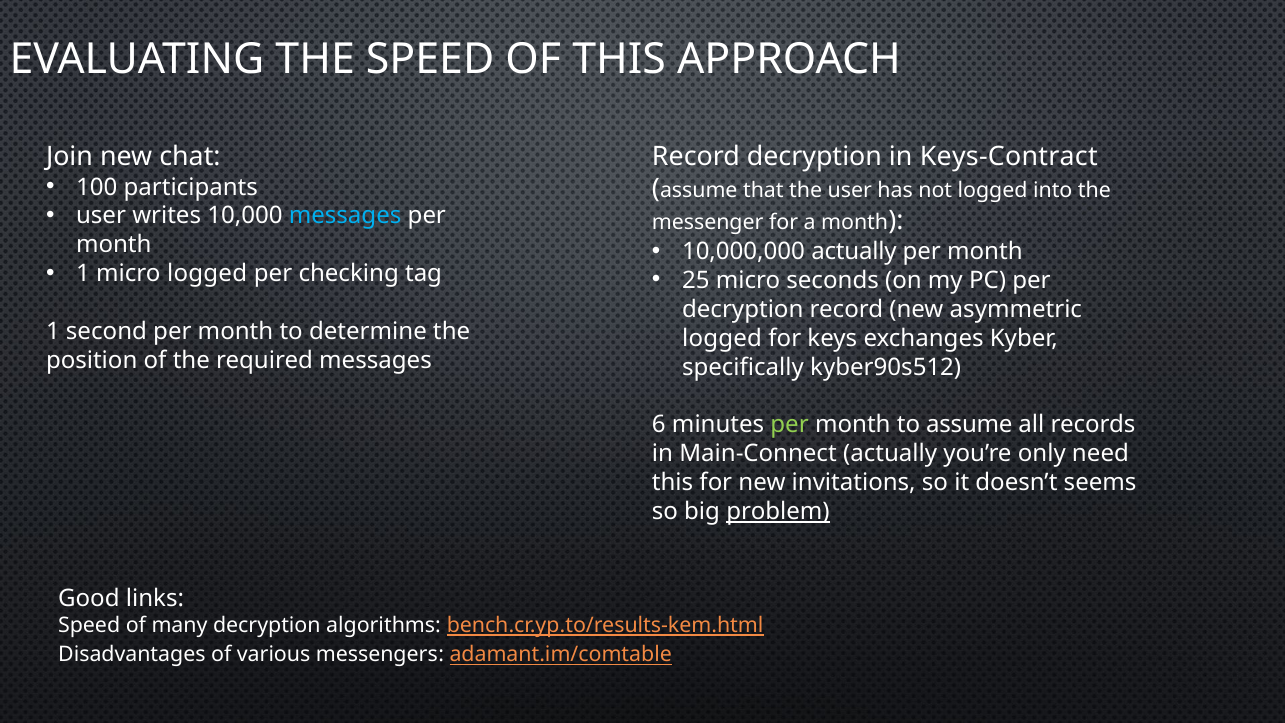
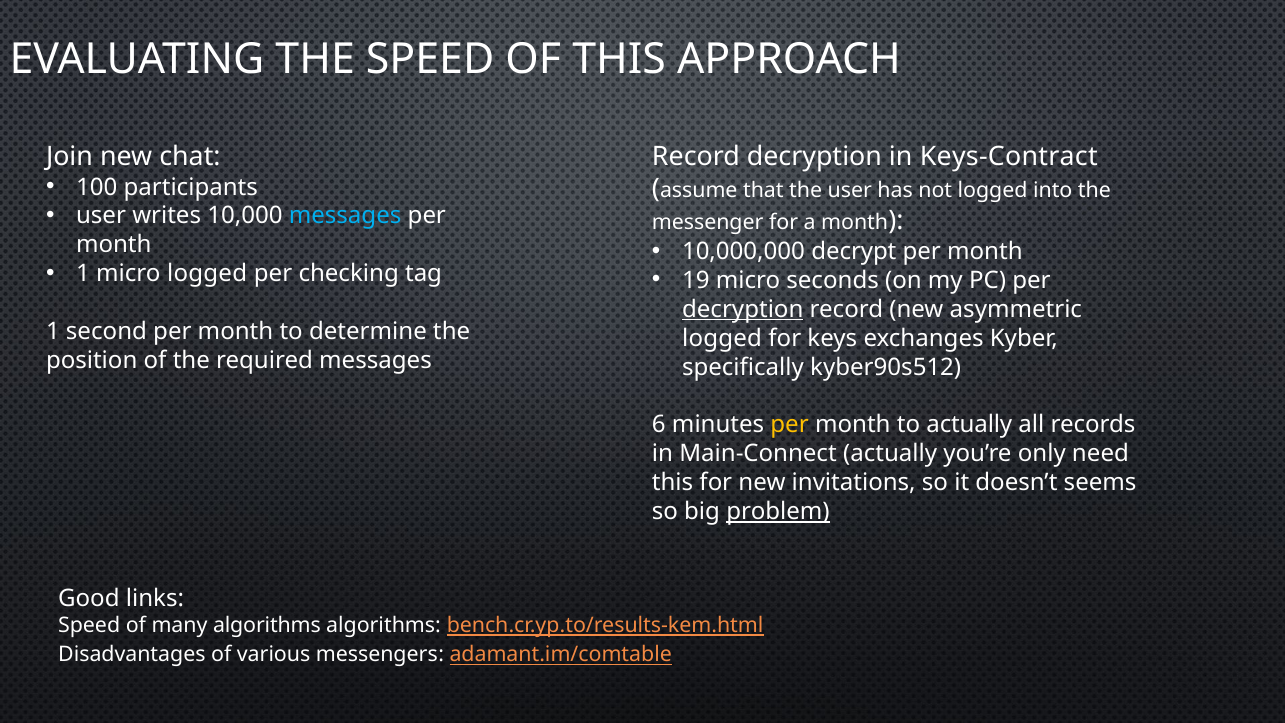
10,000,000 actually: actually -> decrypt
25: 25 -> 19
decryption at (743, 309) underline: none -> present
per at (790, 425) colour: light green -> yellow
to assume: assume -> actually
many decryption: decryption -> algorithms
